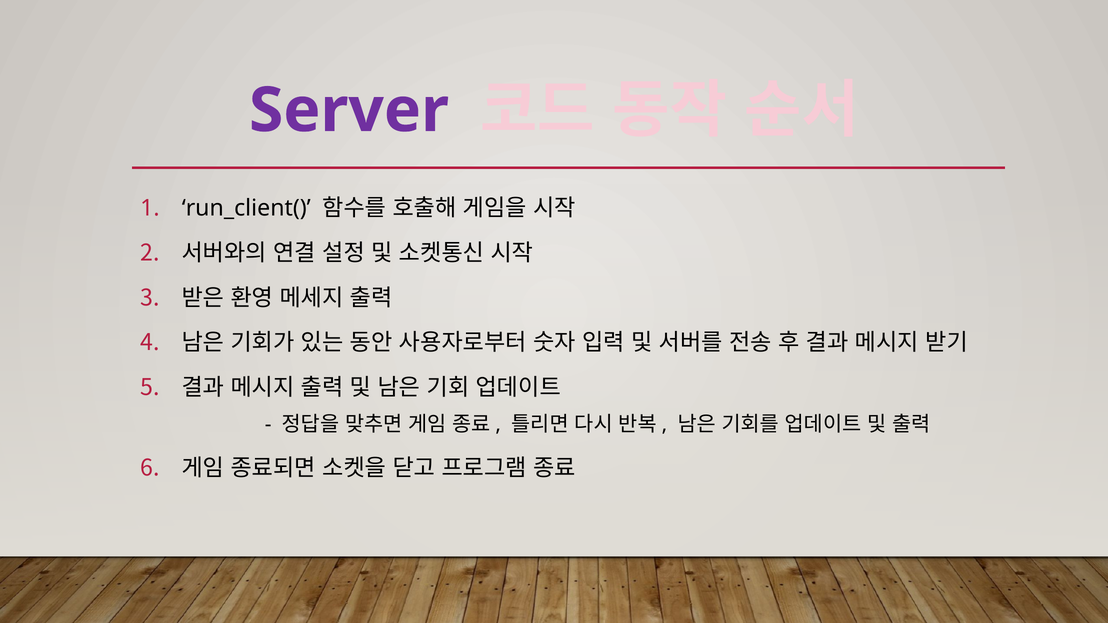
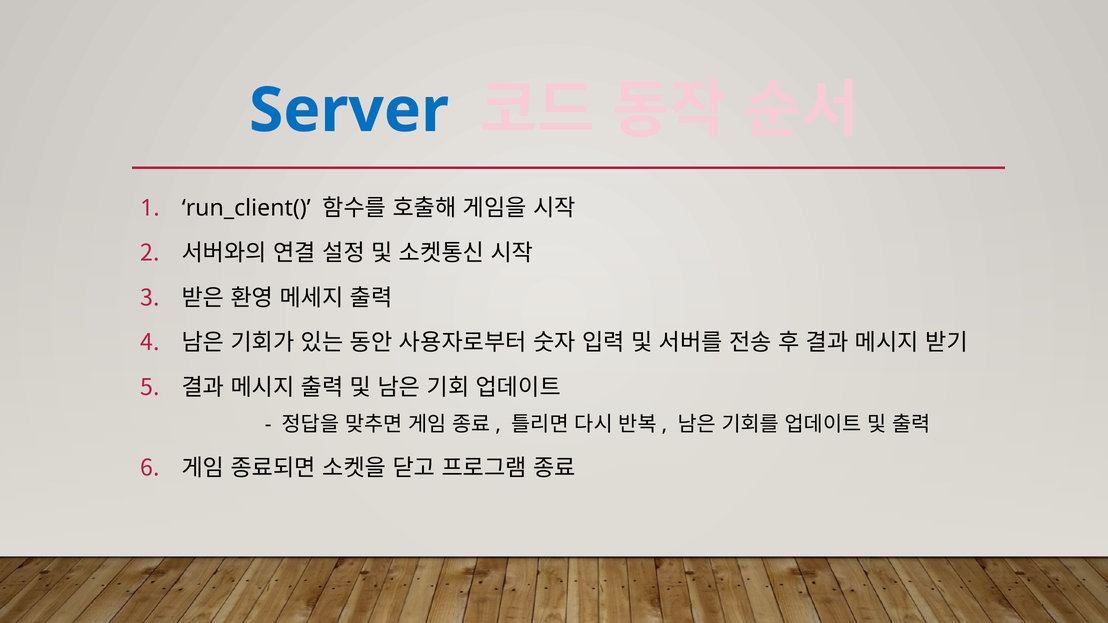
Server colour: purple -> blue
